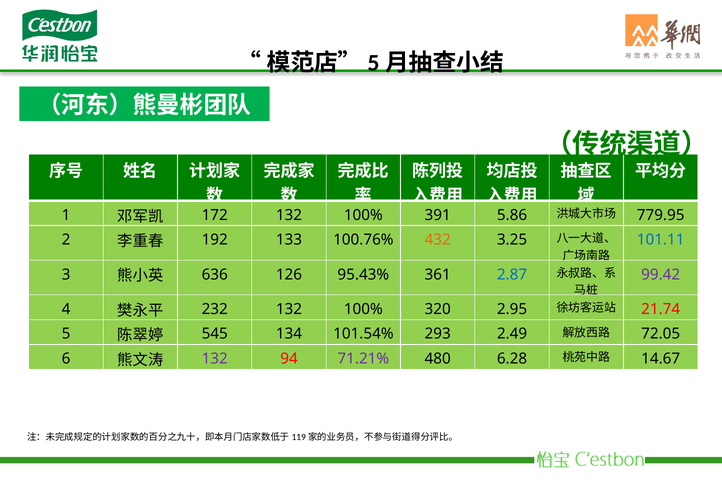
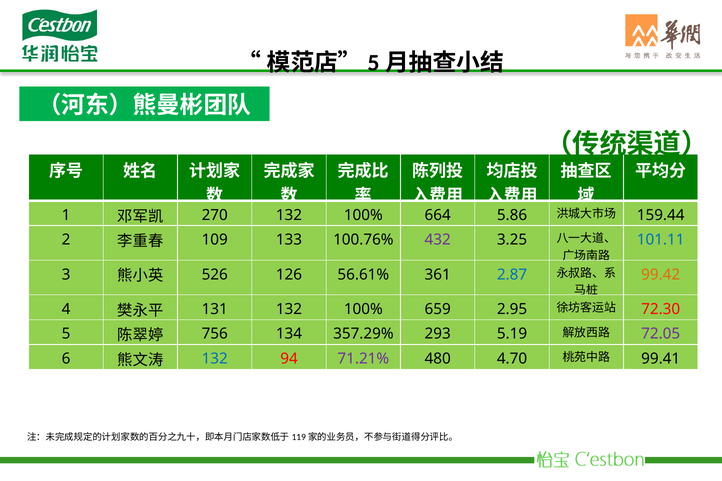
172: 172 -> 270
391: 391 -> 664
779.95: 779.95 -> 159.44
192: 192 -> 109
432 colour: orange -> purple
636: 636 -> 526
95.43%: 95.43% -> 56.61%
99.42 colour: purple -> orange
232: 232 -> 131
320: 320 -> 659
21.74: 21.74 -> 72.30
545: 545 -> 756
101.54%: 101.54% -> 357.29%
2.49: 2.49 -> 5.19
72.05 colour: black -> purple
132 at (215, 359) colour: purple -> blue
6.28: 6.28 -> 4.70
14.67: 14.67 -> 99.41
